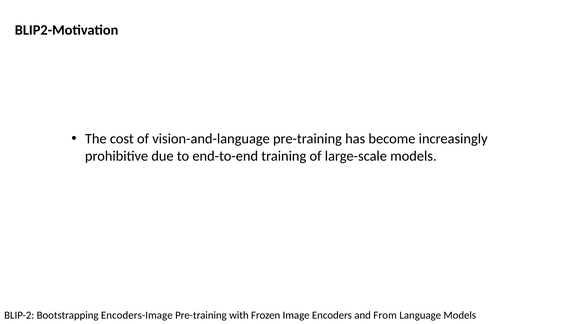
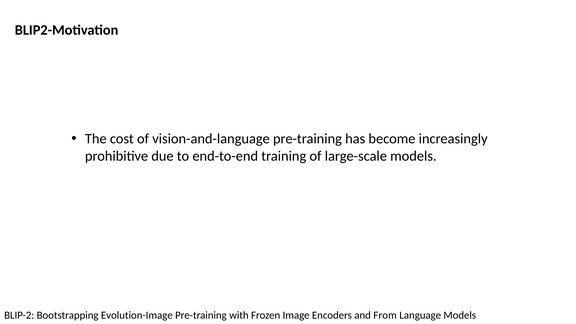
Encoders-Image: Encoders-Image -> Evolution-Image
